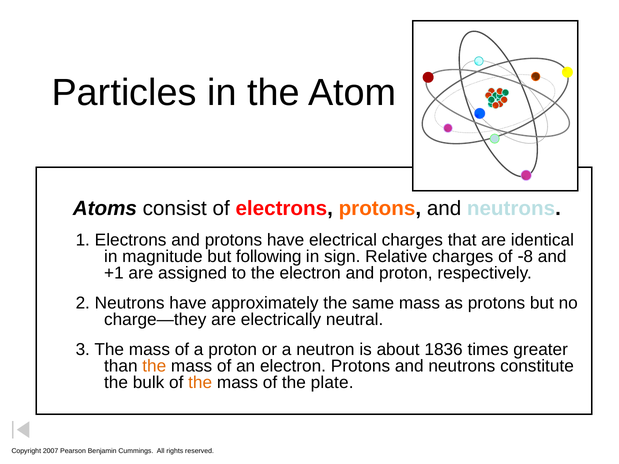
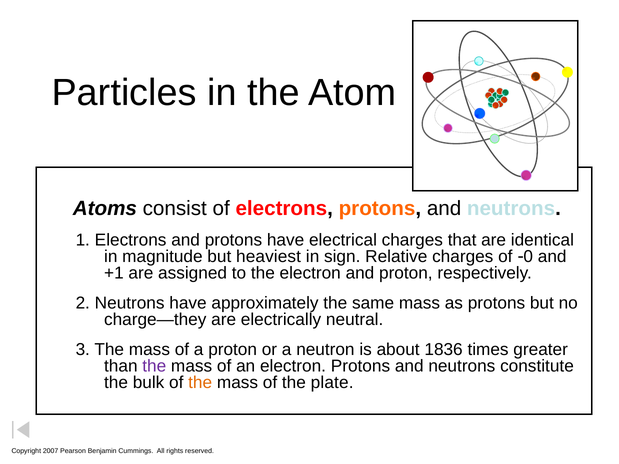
following: following -> heaviest
8: 8 -> 0
the at (154, 366) colour: orange -> purple
